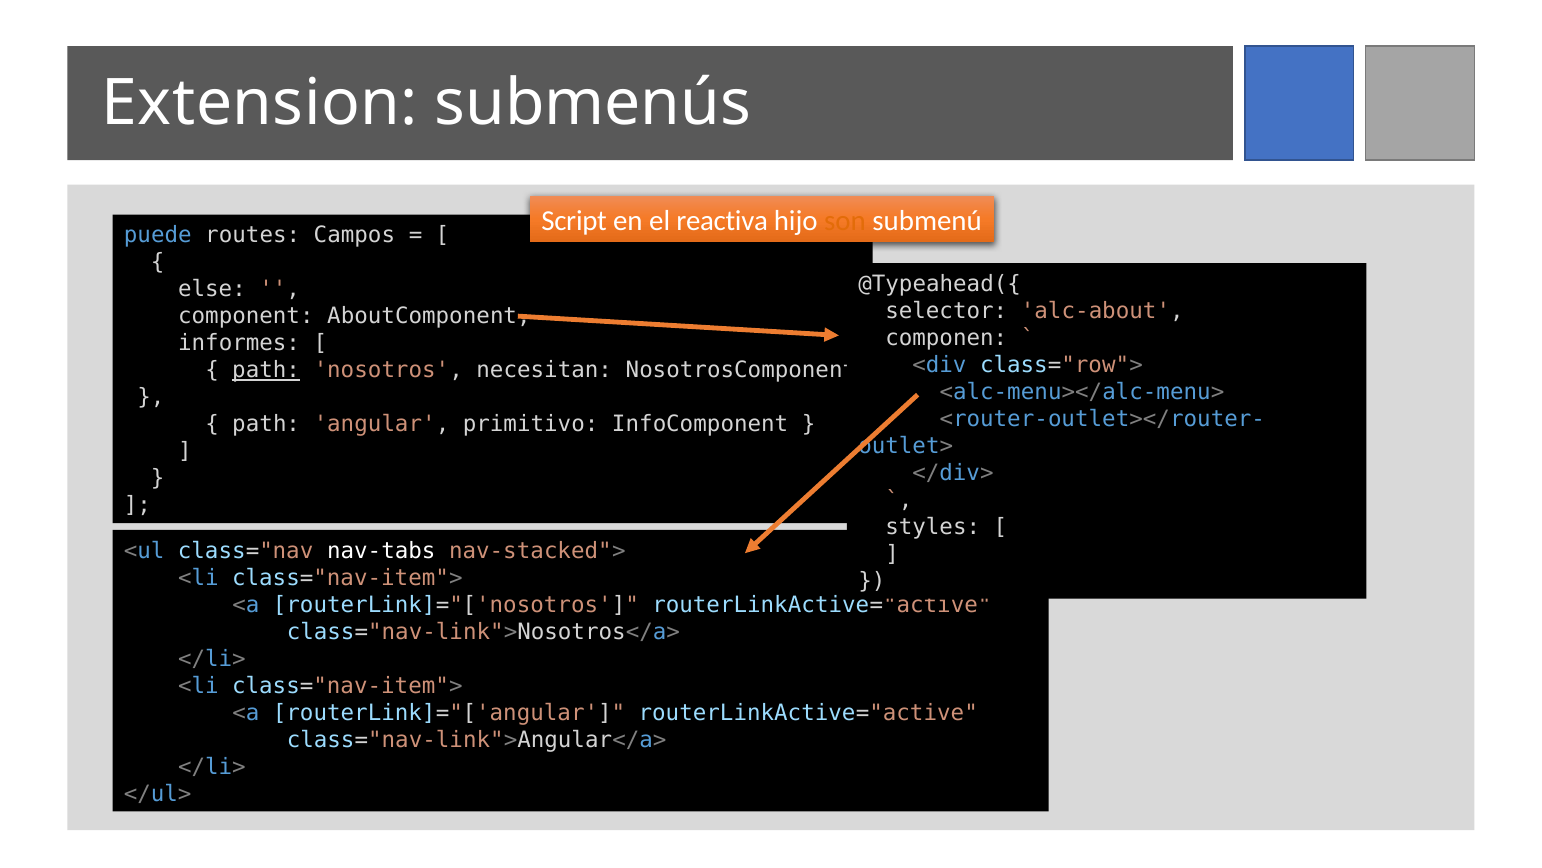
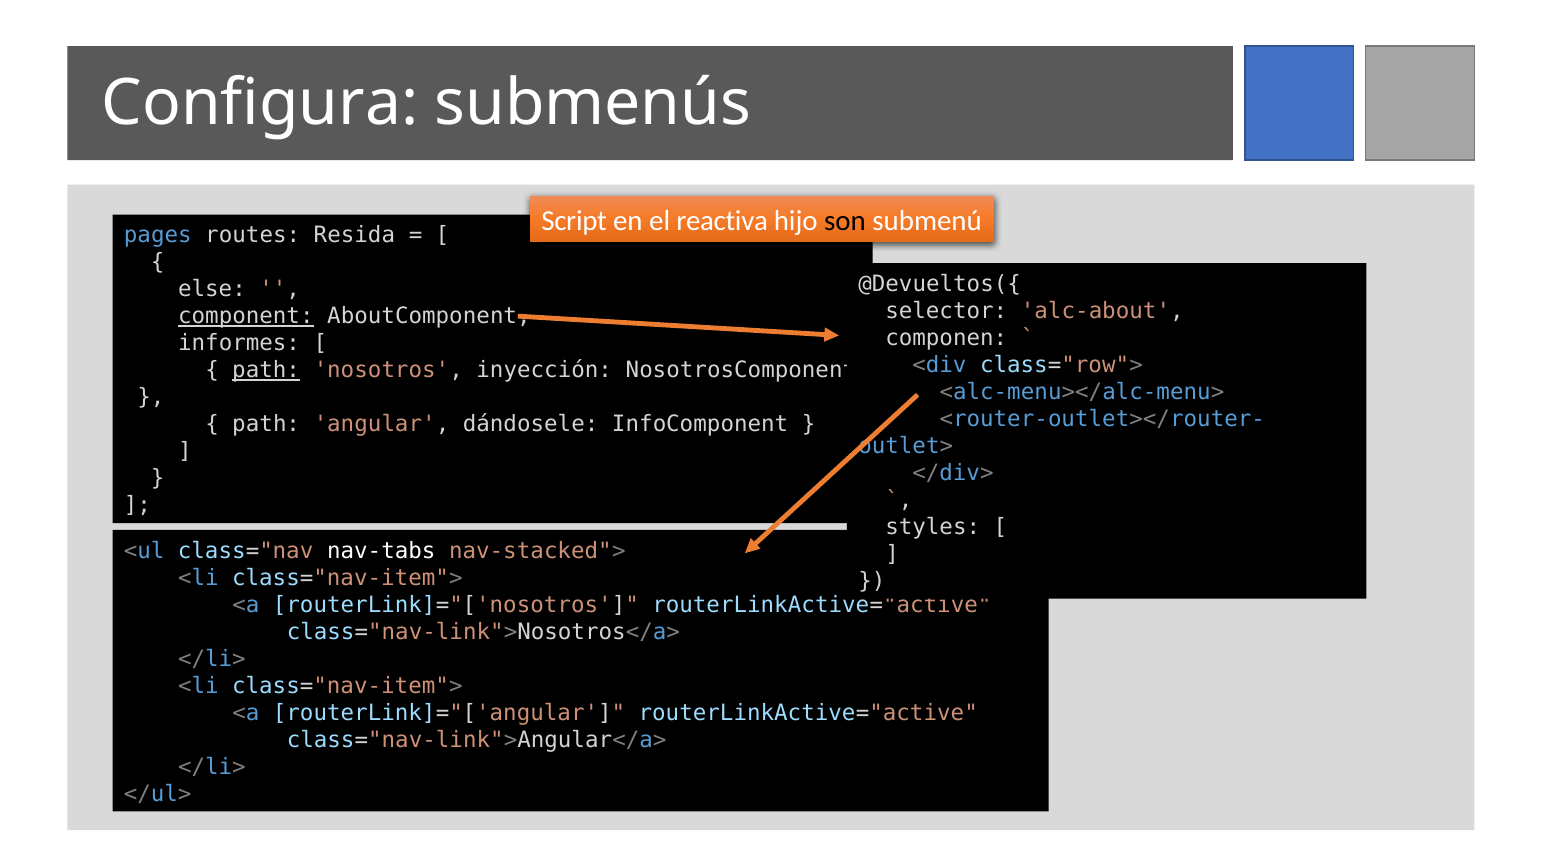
Extension: Extension -> Configura
son colour: orange -> black
puede: puede -> pages
Campos: Campos -> Resida
@Typeahead({: @Typeahead({ -> @Devueltos({
component underline: none -> present
necesitan: necesitan -> inyección
primitivo: primitivo -> dándosele
